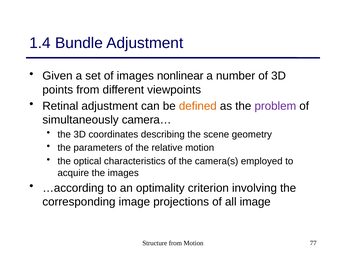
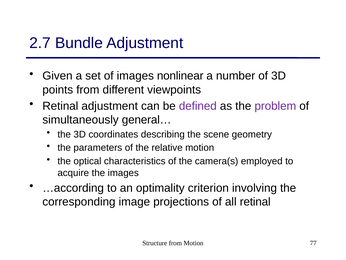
1.4: 1.4 -> 2.7
defined colour: orange -> purple
camera…: camera… -> general…
all image: image -> retinal
